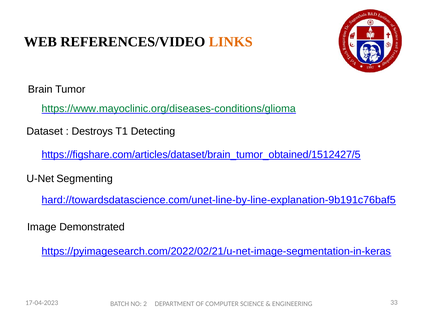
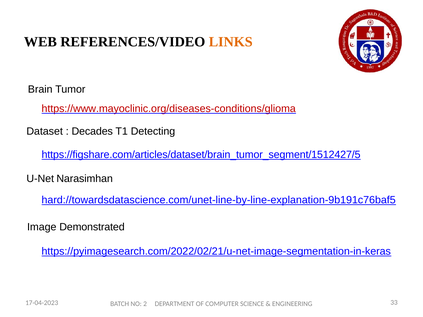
https://www.mayoclinic.org/diseases-conditions/glioma colour: green -> red
Destroys: Destroys -> Decades
https://figshare.com/articles/dataset/brain_tumor_obtained/1512427/5: https://figshare.com/articles/dataset/brain_tumor_obtained/1512427/5 -> https://figshare.com/articles/dataset/brain_tumor_segment/1512427/5
Segmenting: Segmenting -> Narasimhan
